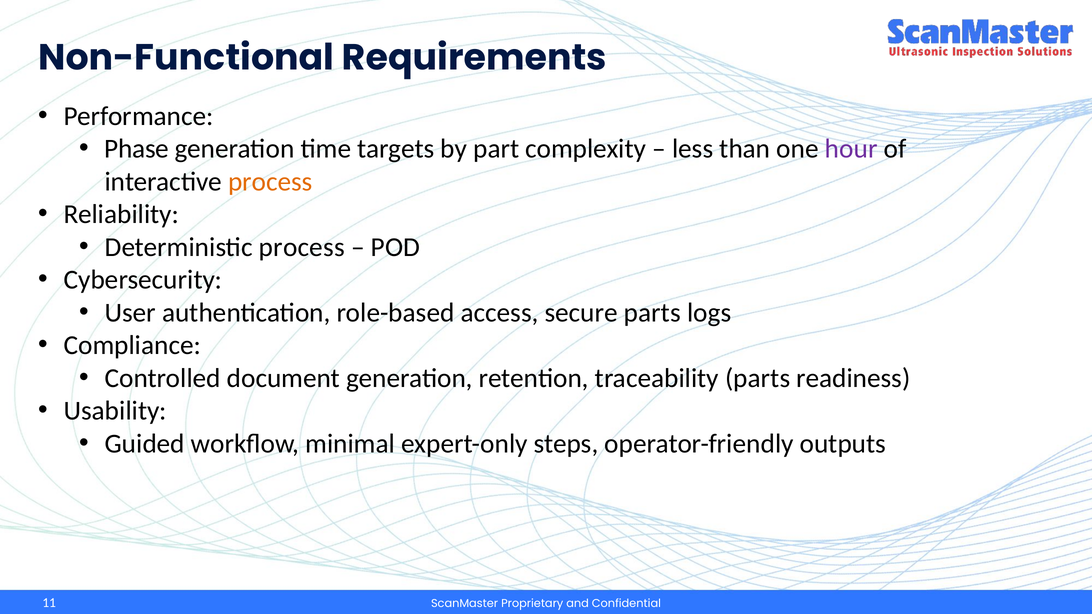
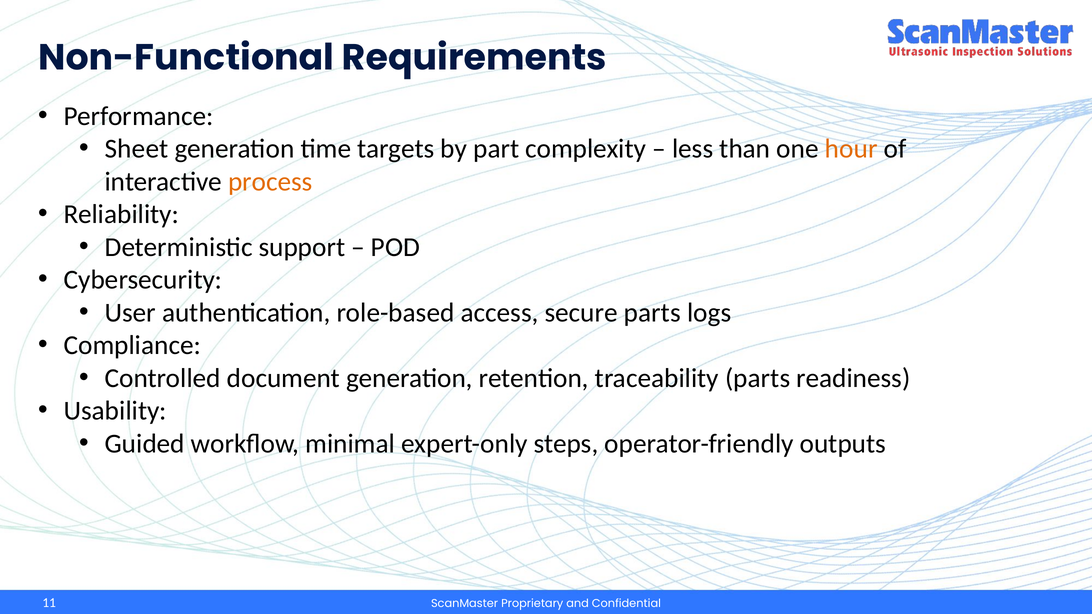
Phase: Phase -> Sheet
hour colour: purple -> orange
Deterministic process: process -> support
